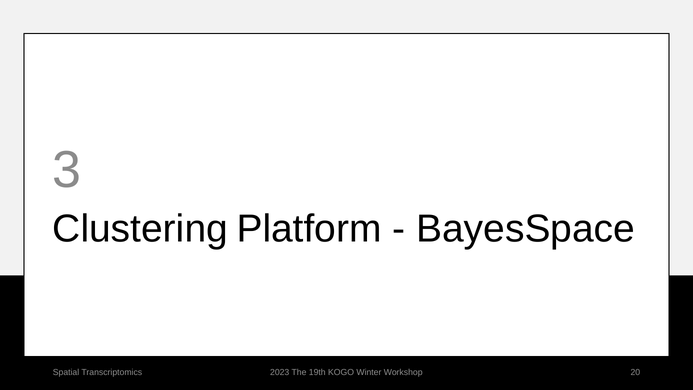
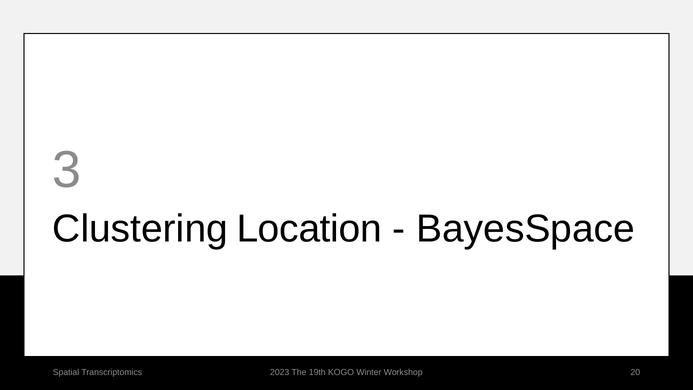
Platform: Platform -> Location
